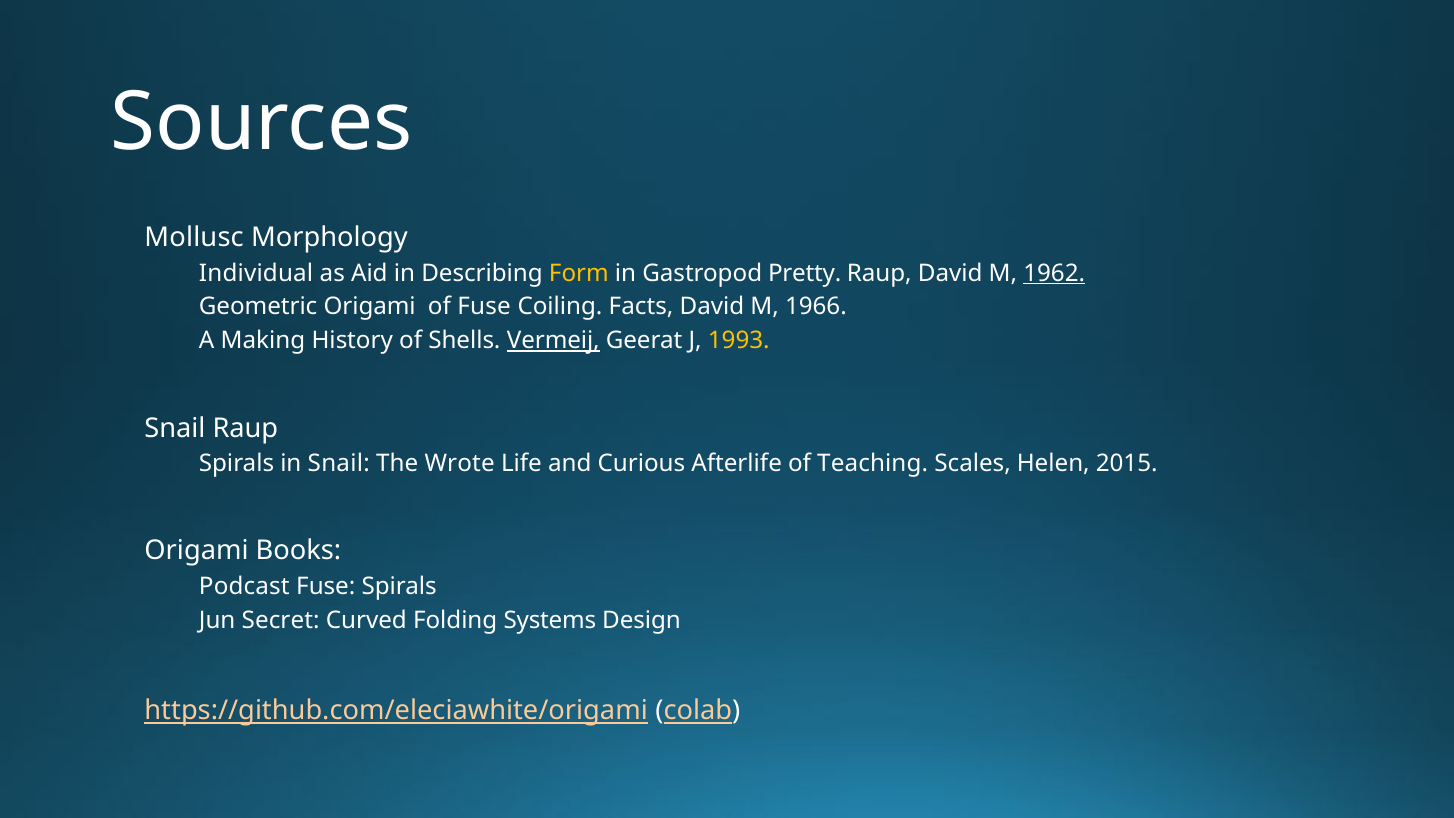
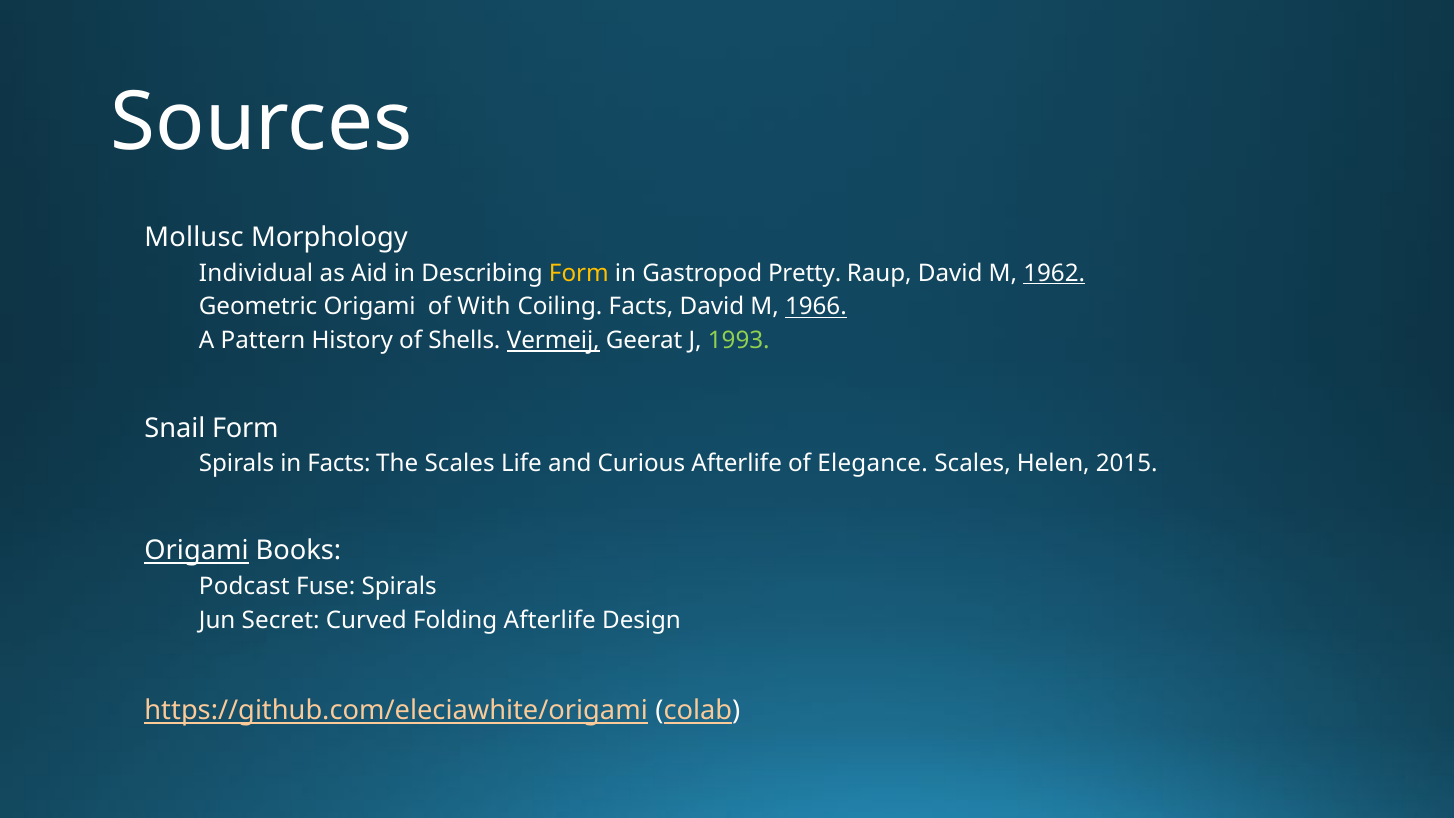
of Fuse: Fuse -> With
1966 underline: none -> present
Making: Making -> Pattern
1993 colour: yellow -> light green
Snail Raup: Raup -> Form
in Snail: Snail -> Facts
The Wrote: Wrote -> Scales
Teaching: Teaching -> Elegance
Origami at (197, 551) underline: none -> present
Folding Systems: Systems -> Afterlife
